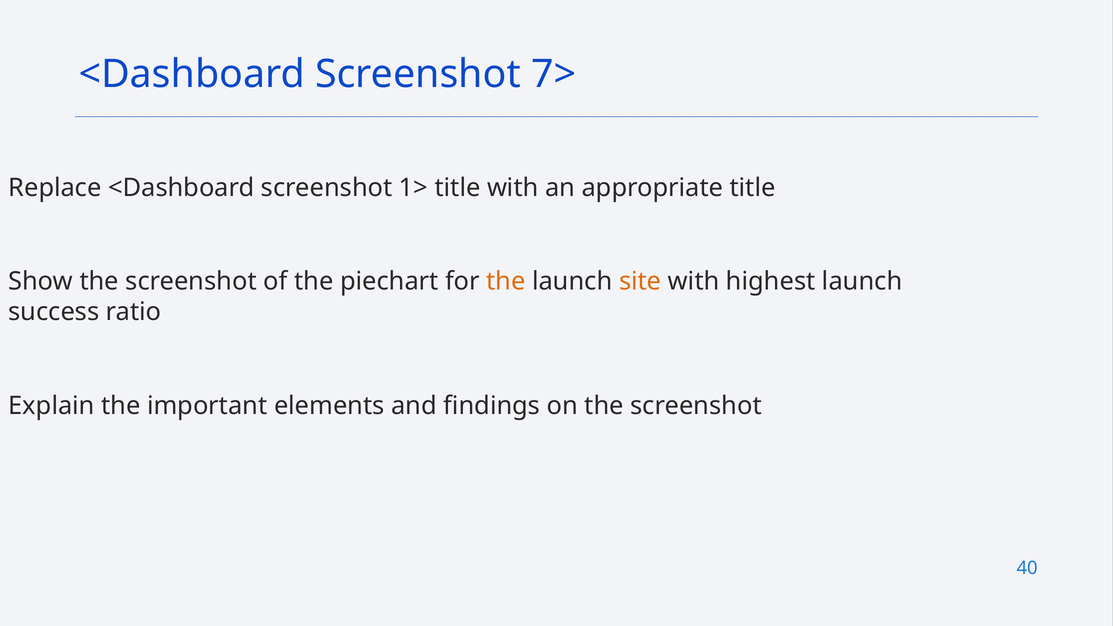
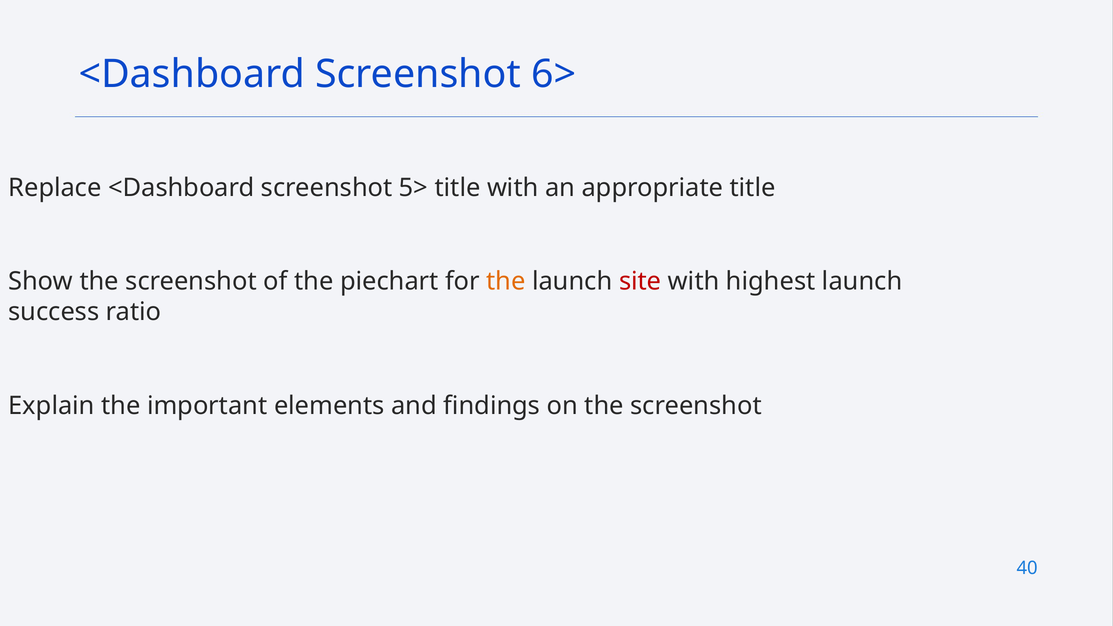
7>: 7> -> 6>
1>: 1> -> 5>
site colour: orange -> red
